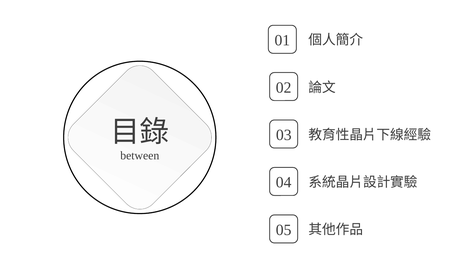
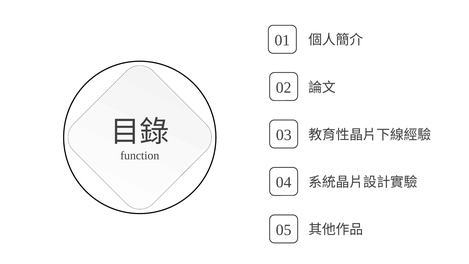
between: between -> function
